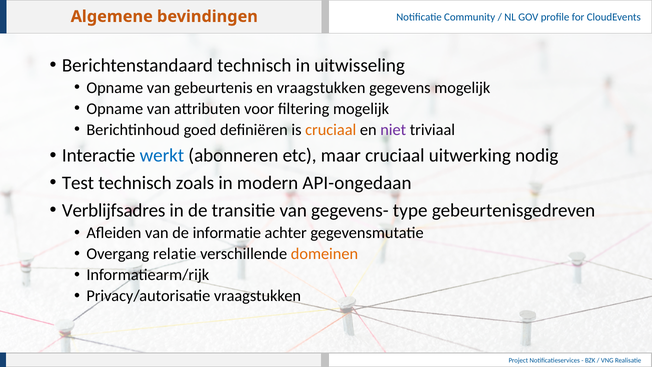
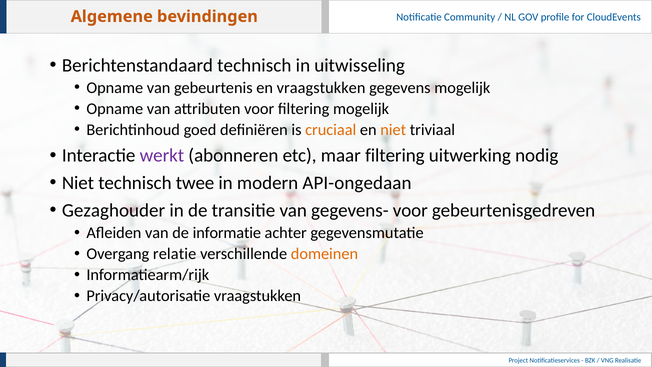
niet at (393, 130) colour: purple -> orange
werkt colour: blue -> purple
maar cruciaal: cruciaal -> filtering
Test at (78, 183): Test -> Niet
zoals: zoals -> twee
Verblijfsadres: Verblijfsadres -> Gezaghouder
gegevens- type: type -> voor
